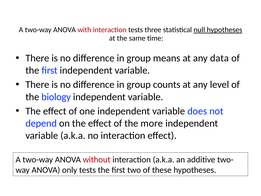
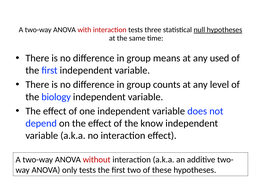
data: data -> used
more: more -> know
